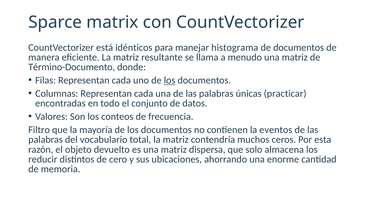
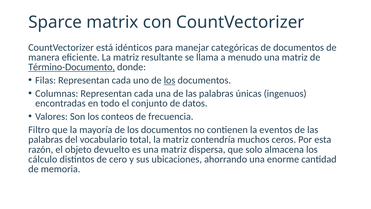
histograma: histograma -> categóricas
Término-Documento underline: none -> present
practicar: practicar -> ingenuos
reducir: reducir -> cálculo
